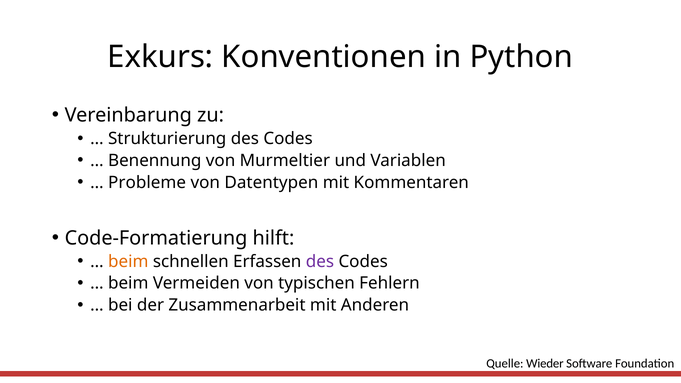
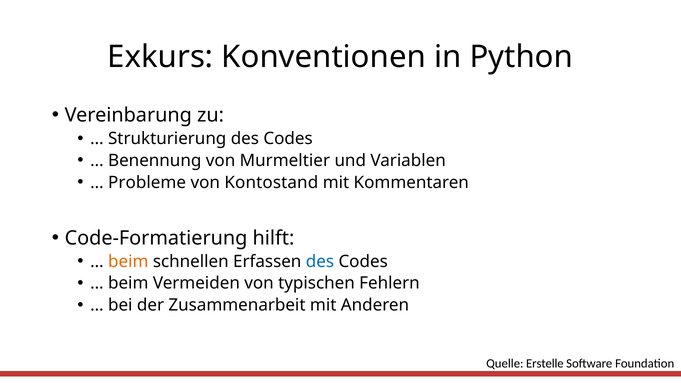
Datentypen: Datentypen -> Kontostand
des at (320, 261) colour: purple -> blue
Wieder: Wieder -> Erstelle
